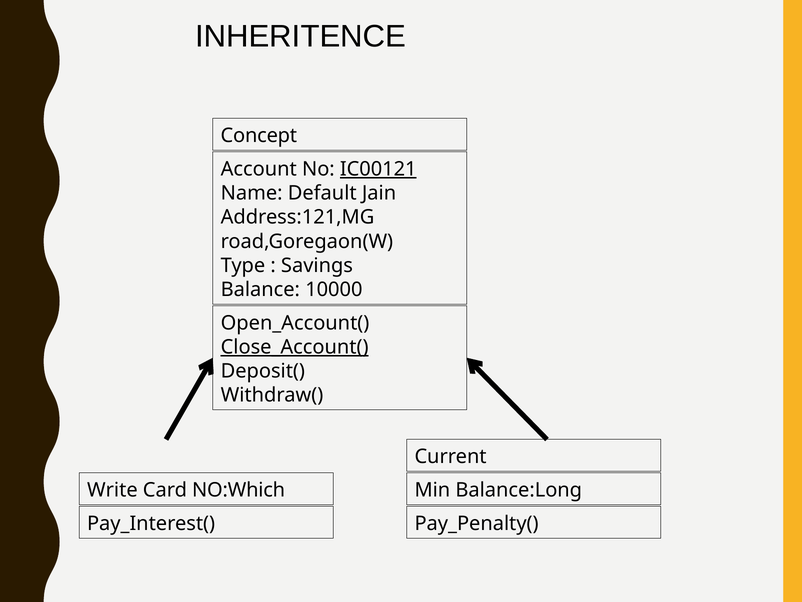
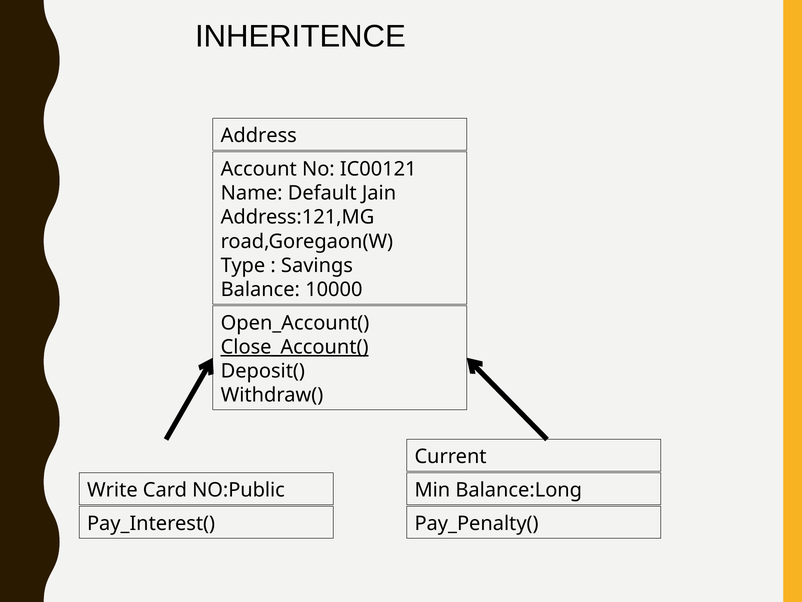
Concept: Concept -> Address
IC00121 underline: present -> none
NO:Which: NO:Which -> NO:Public
